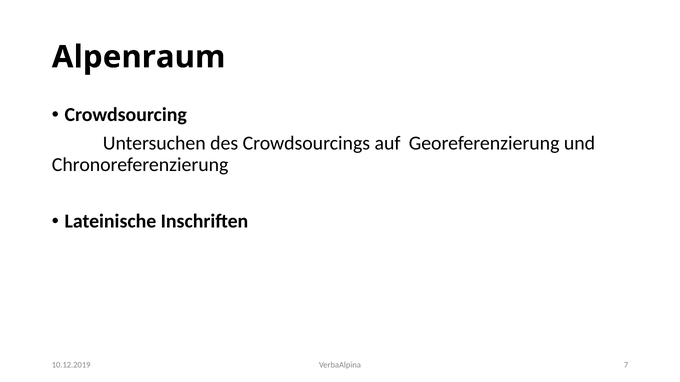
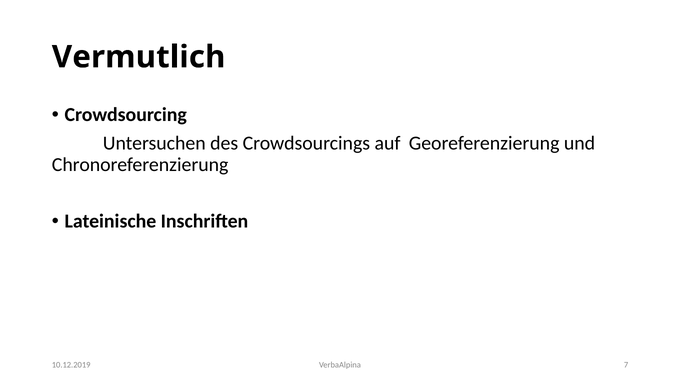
Alpenraum: Alpenraum -> Vermutlich
